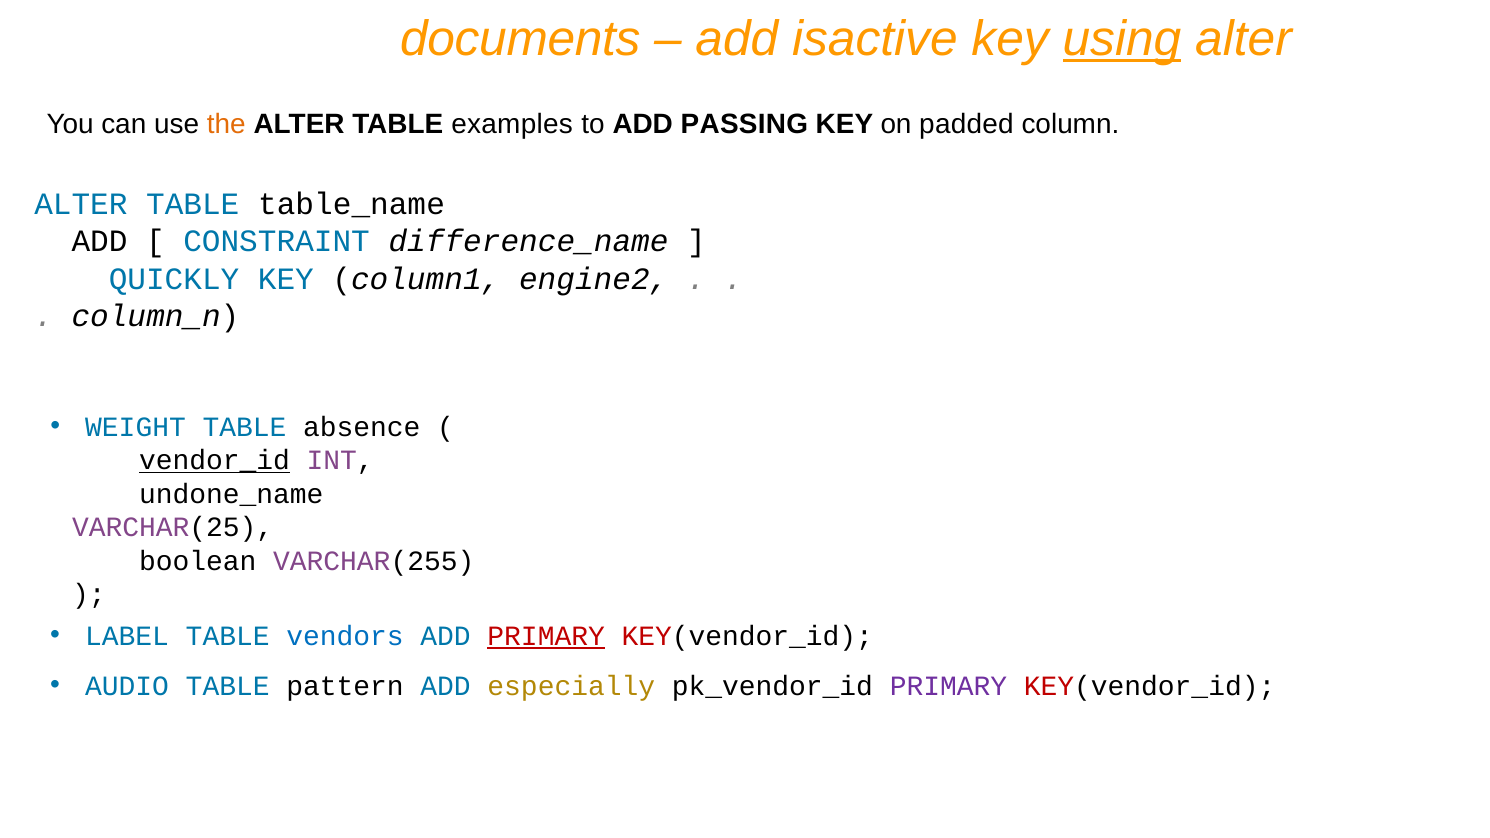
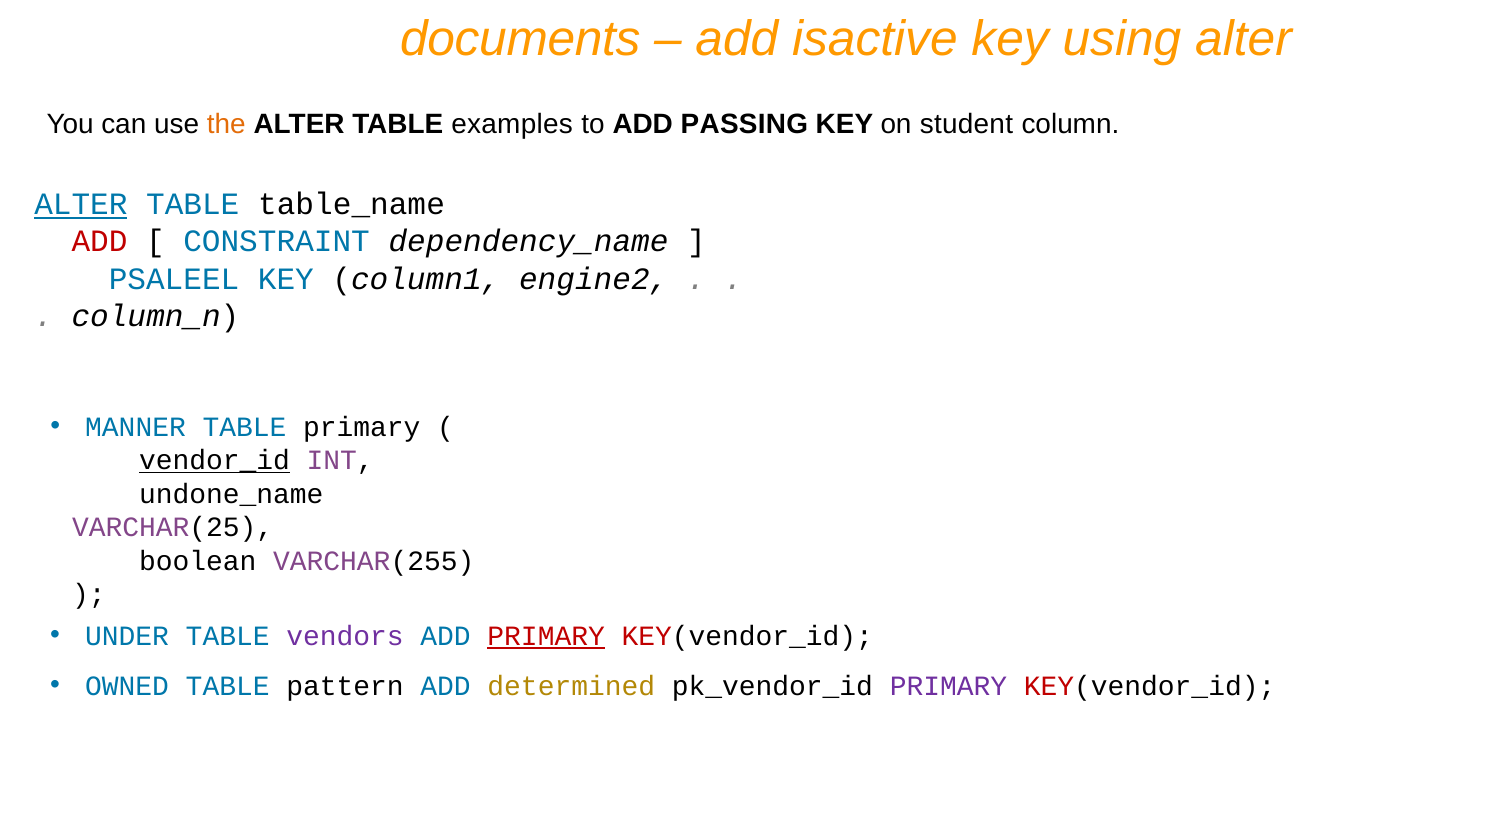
using underline: present -> none
padded: padded -> student
ALTER at (81, 204) underline: none -> present
ADD at (99, 242) colour: black -> red
difference_name: difference_name -> dependency_name
QUICKLY: QUICKLY -> PSALEEL
WEIGHT: WEIGHT -> MANNER
TABLE absence: absence -> primary
LABEL: LABEL -> UNDER
vendors colour: blue -> purple
AUDIO: AUDIO -> OWNED
especially: especially -> determined
